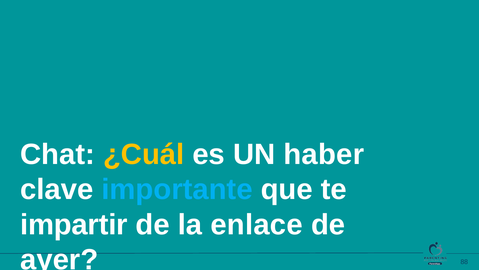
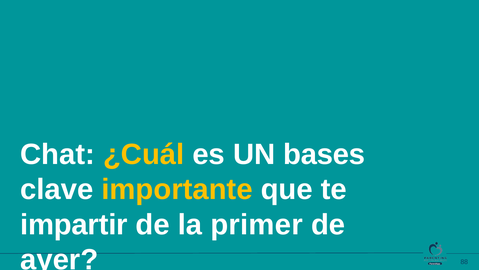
haber: haber -> bases
importante colour: light blue -> yellow
enlace: enlace -> primer
